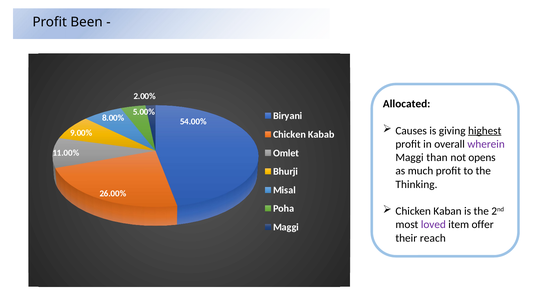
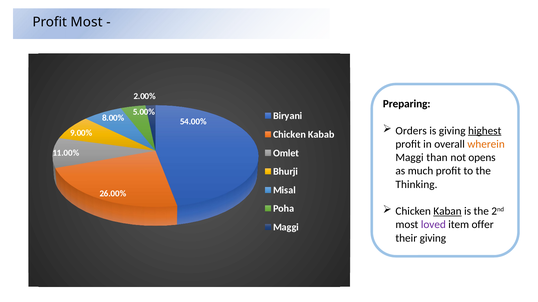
Profit Been: Been -> Most
Allocated: Allocated -> Preparing
Causes: Causes -> Orders
wherein colour: purple -> orange
Kaban underline: none -> present
their reach: reach -> giving
